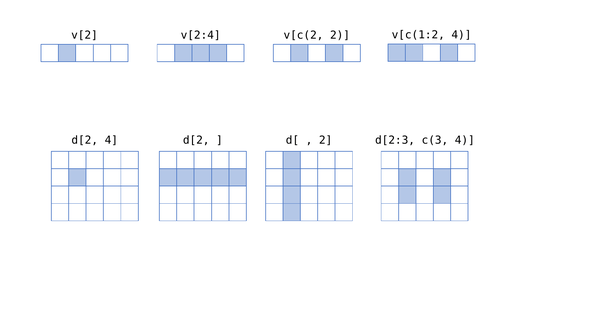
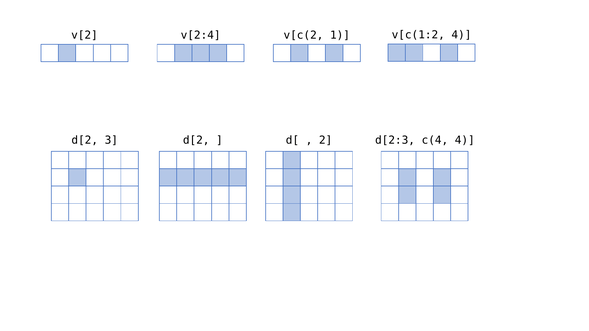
v[c(2 2: 2 -> 1
d[2 4: 4 -> 3
c(3: c(3 -> c(4
